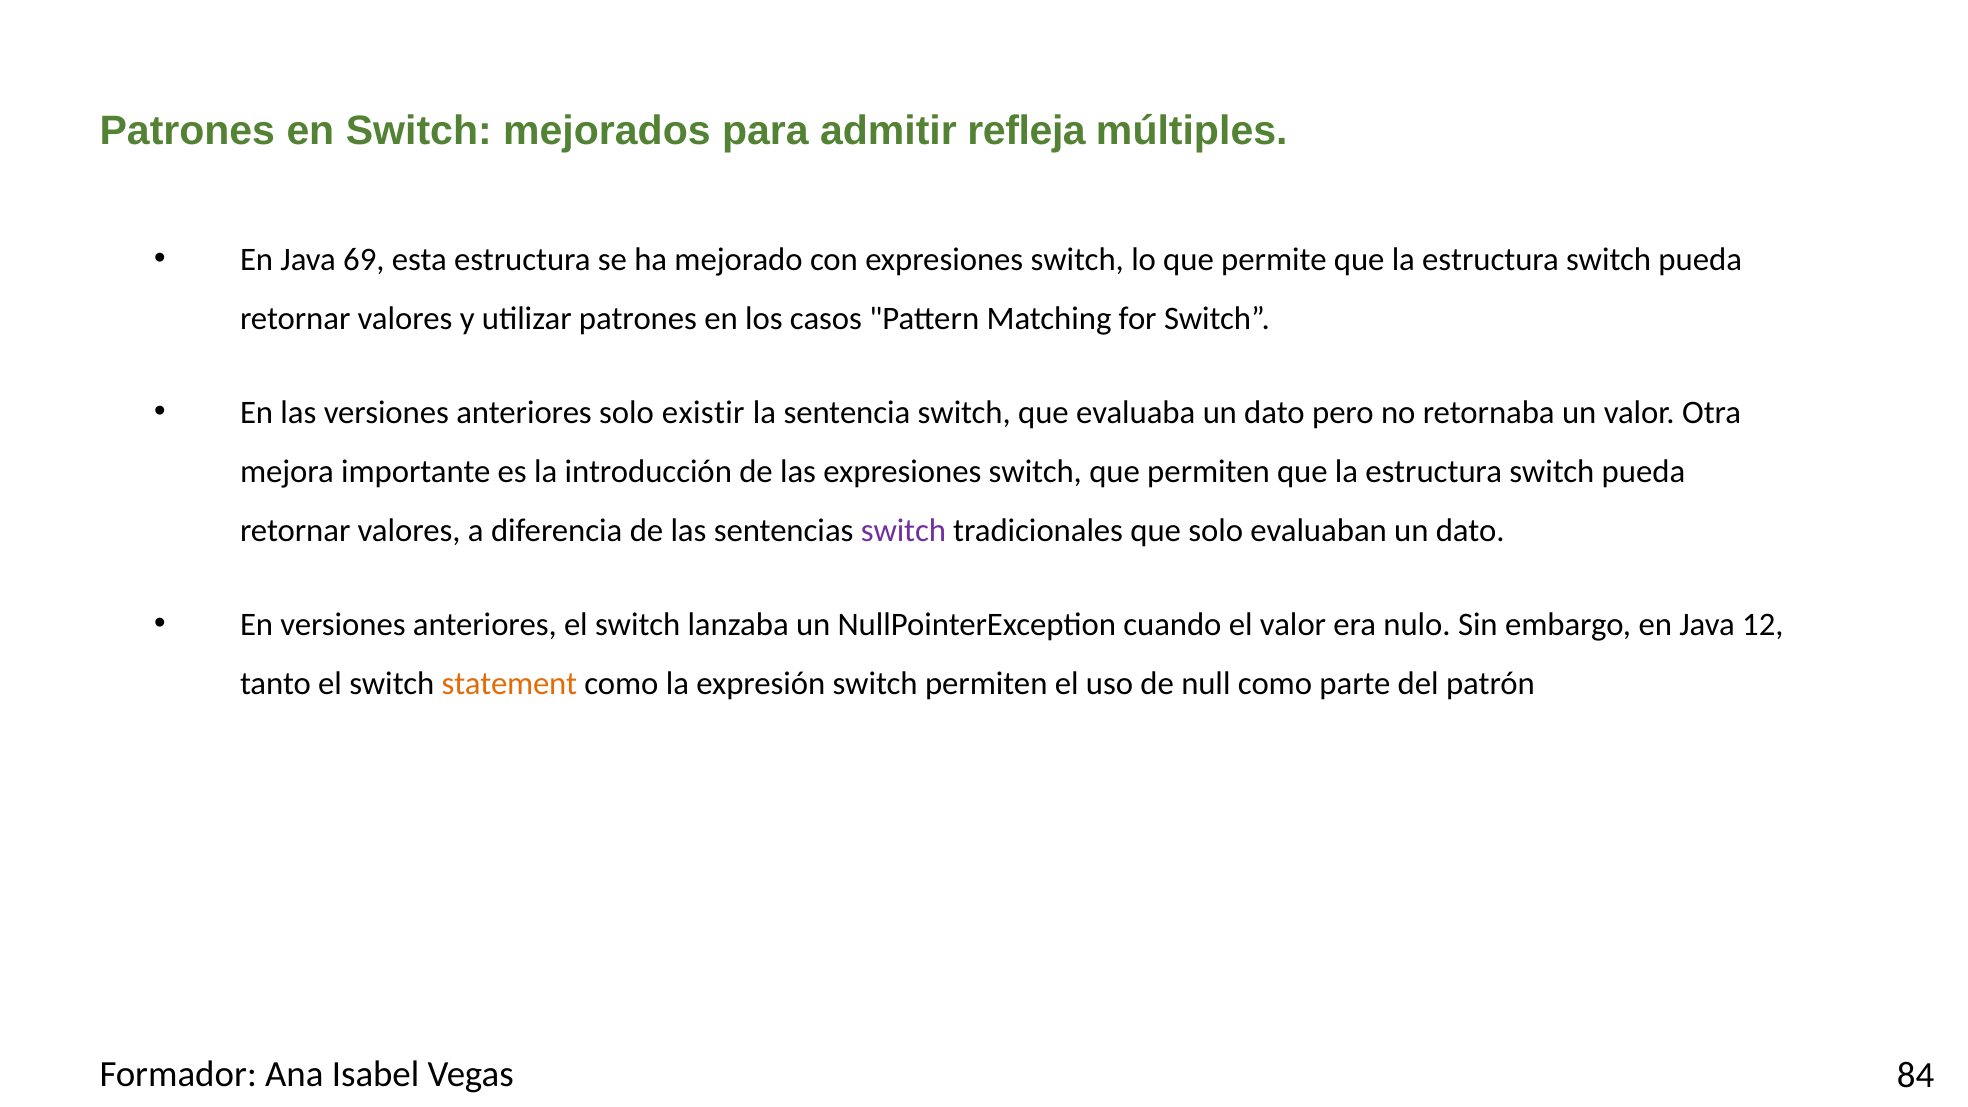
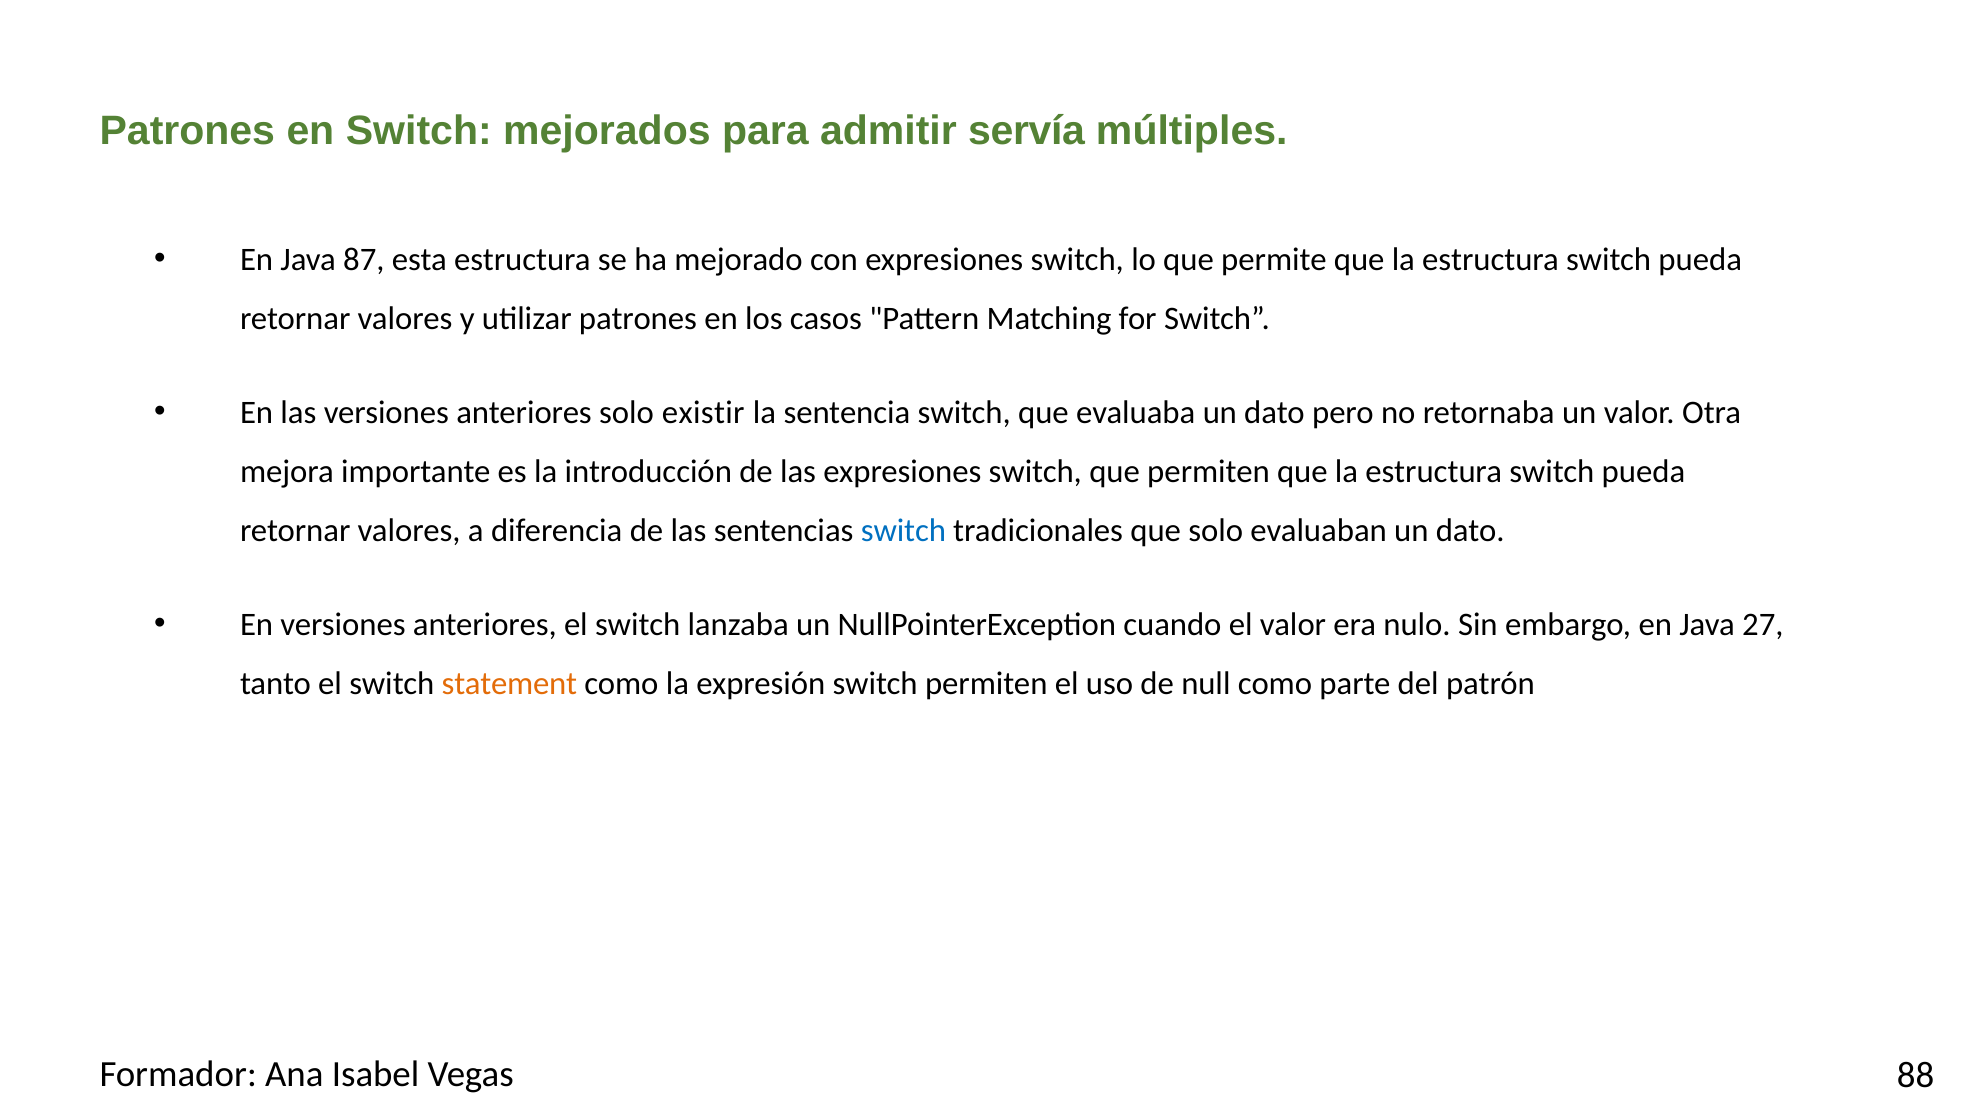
refleja: refleja -> servía
69: 69 -> 87
switch at (903, 530) colour: purple -> blue
12: 12 -> 27
84: 84 -> 88
